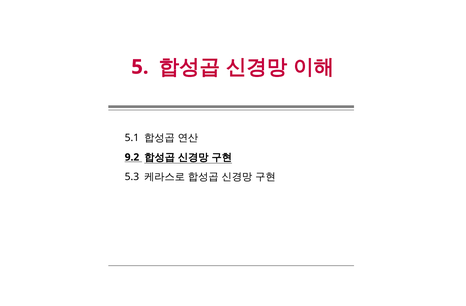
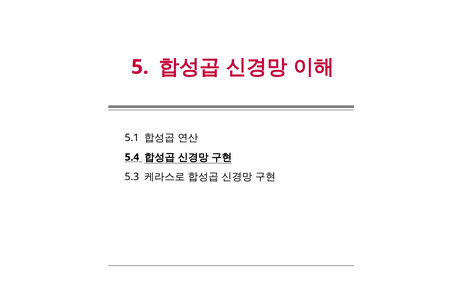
9.2: 9.2 -> 5.4
